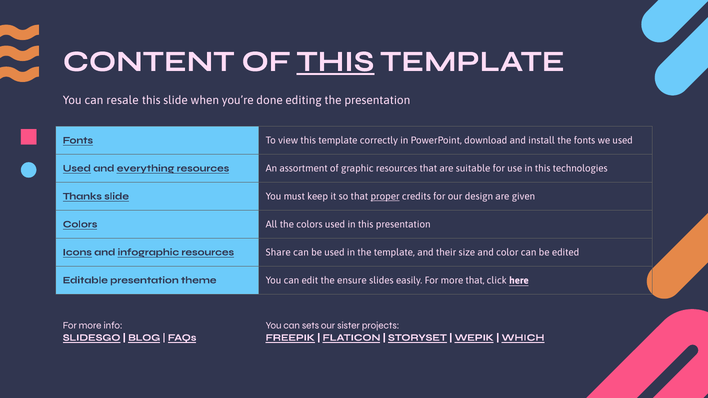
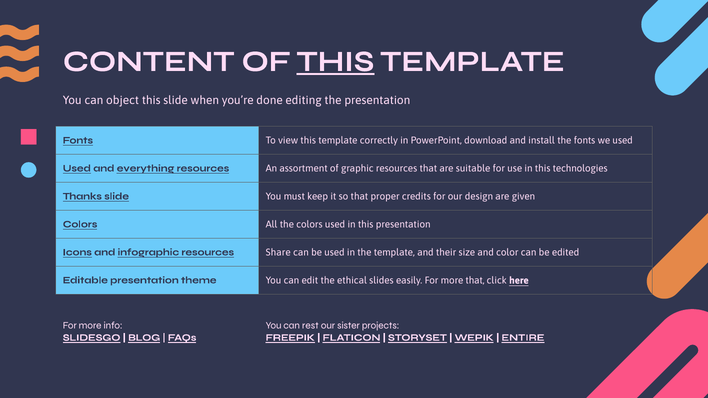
resale: resale -> object
proper underline: present -> none
ensure: ensure -> ethical
sets: sets -> rest
WHICH: WHICH -> ENTIRE
